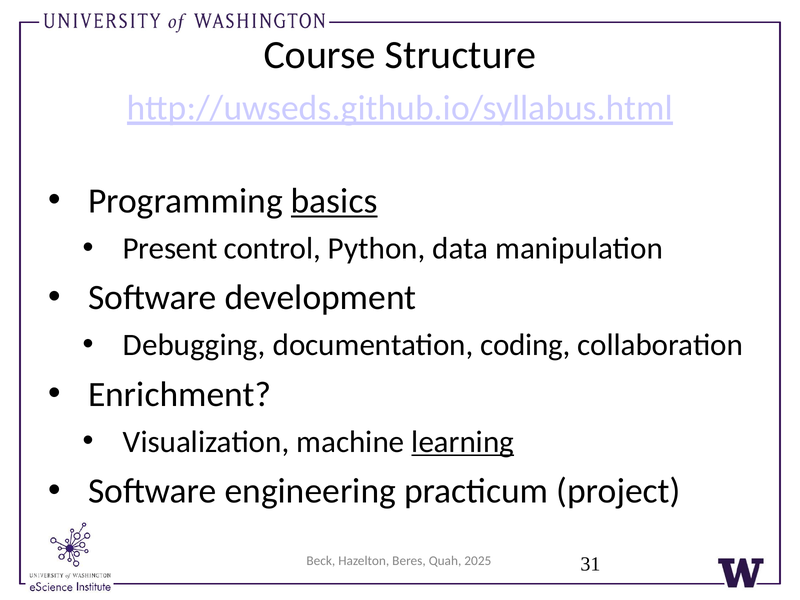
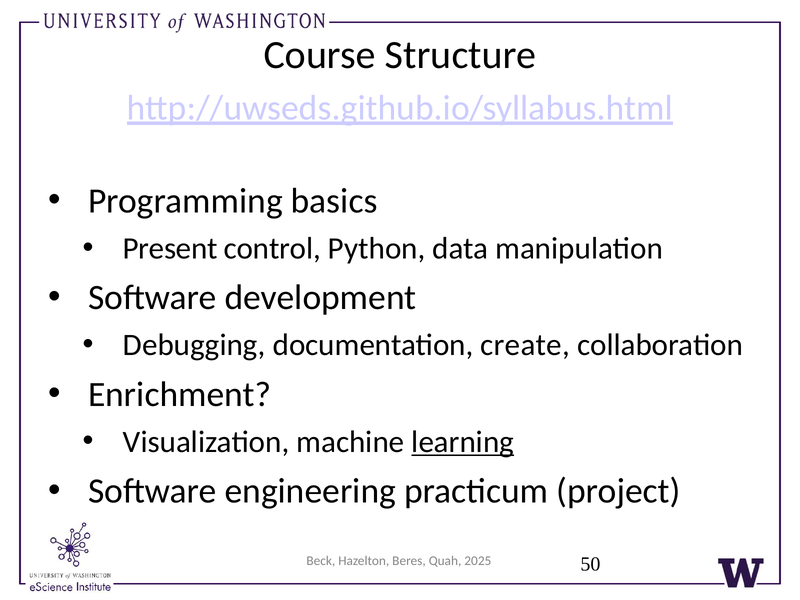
basics underline: present -> none
coding: coding -> create
31: 31 -> 50
